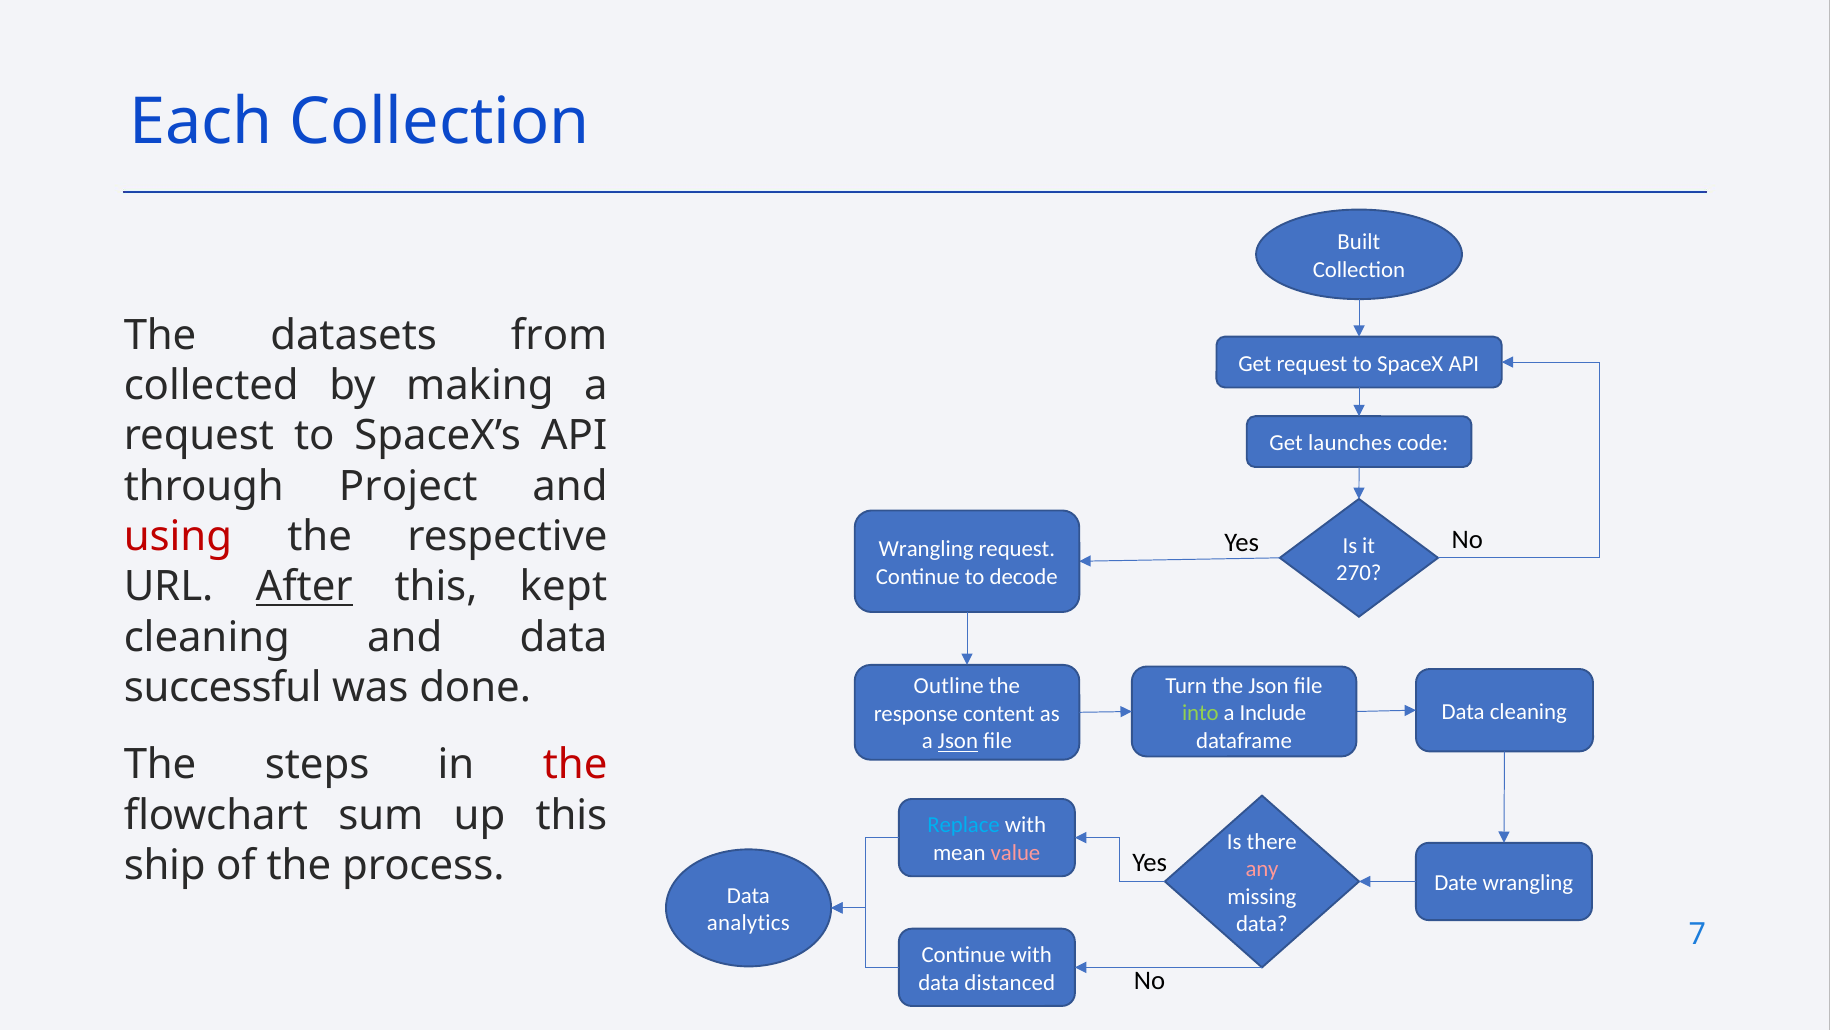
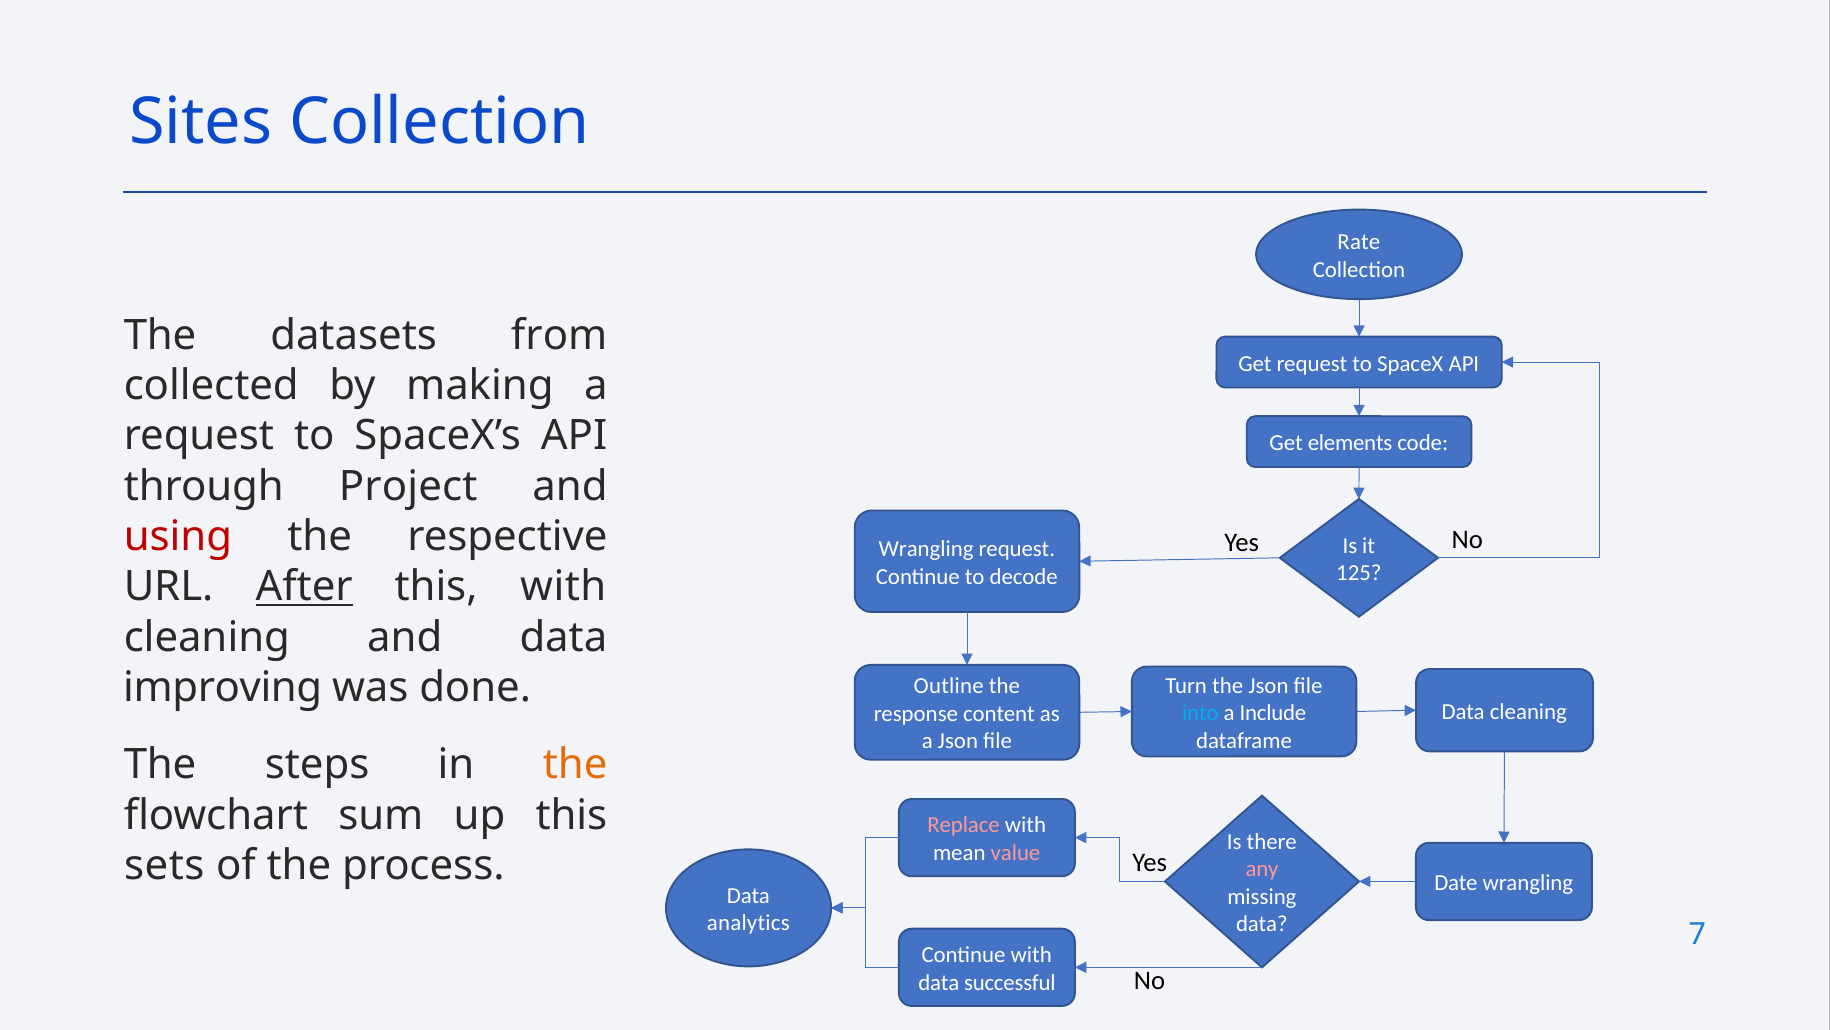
Each: Each -> Sites
Built: Built -> Rate
launches: launches -> elements
270: 270 -> 125
this kept: kept -> with
successful: successful -> improving
into colour: light green -> light blue
Json at (958, 741) underline: present -> none
the at (575, 764) colour: red -> orange
Replace colour: light blue -> pink
ship: ship -> sets
distanced: distanced -> successful
